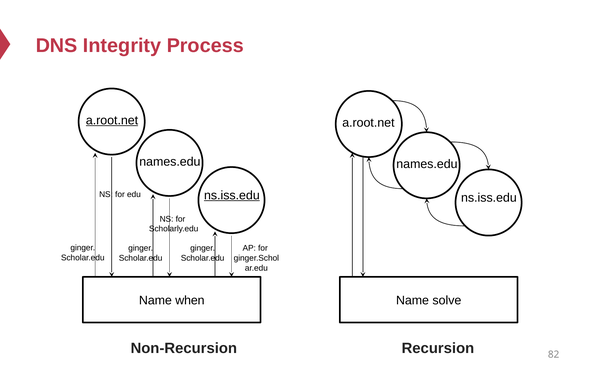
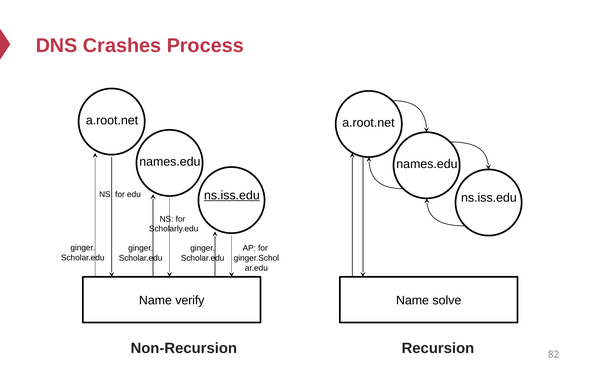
Integrity: Integrity -> Crashes
a.root.net at (112, 120) underline: present -> none
when: when -> verify
